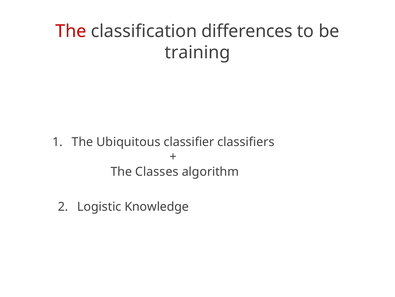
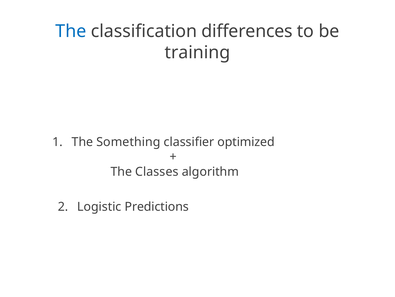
The at (71, 31) colour: red -> blue
Ubiquitous: Ubiquitous -> Something
classifiers: classifiers -> optimized
Knowledge: Knowledge -> Predictions
